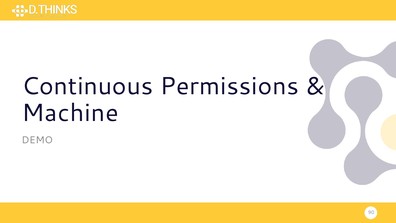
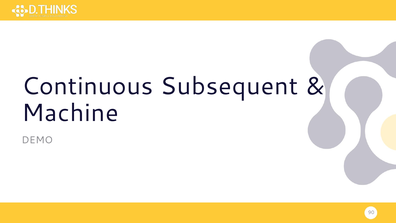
Permissions: Permissions -> Subsequent
